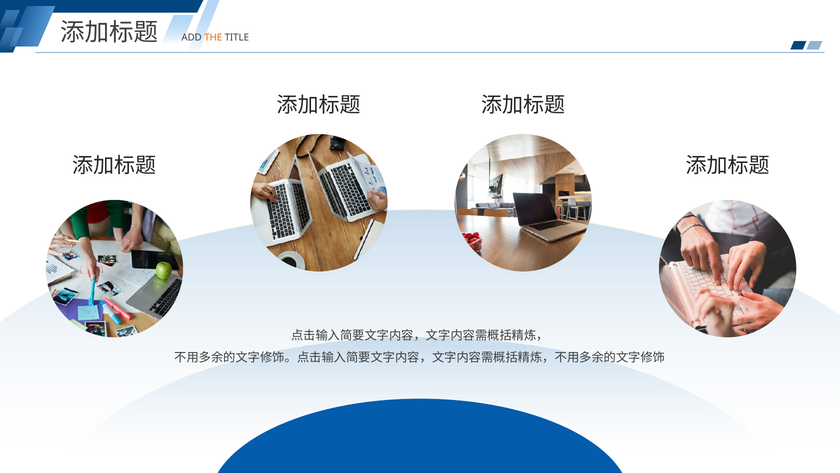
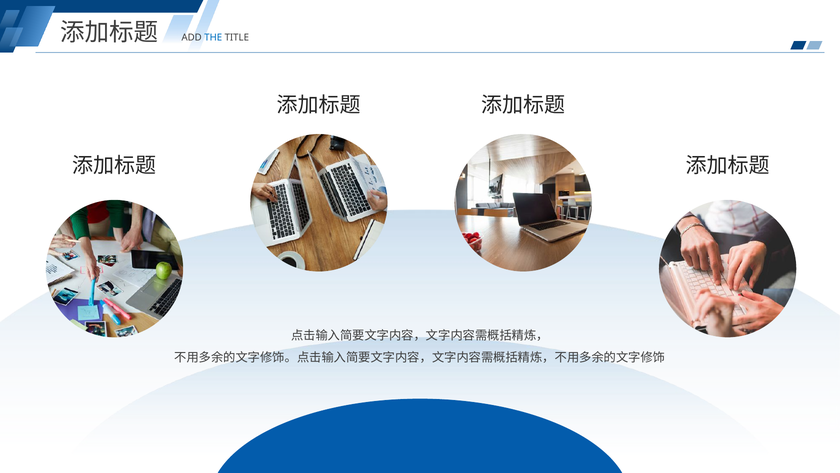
THE colour: orange -> blue
